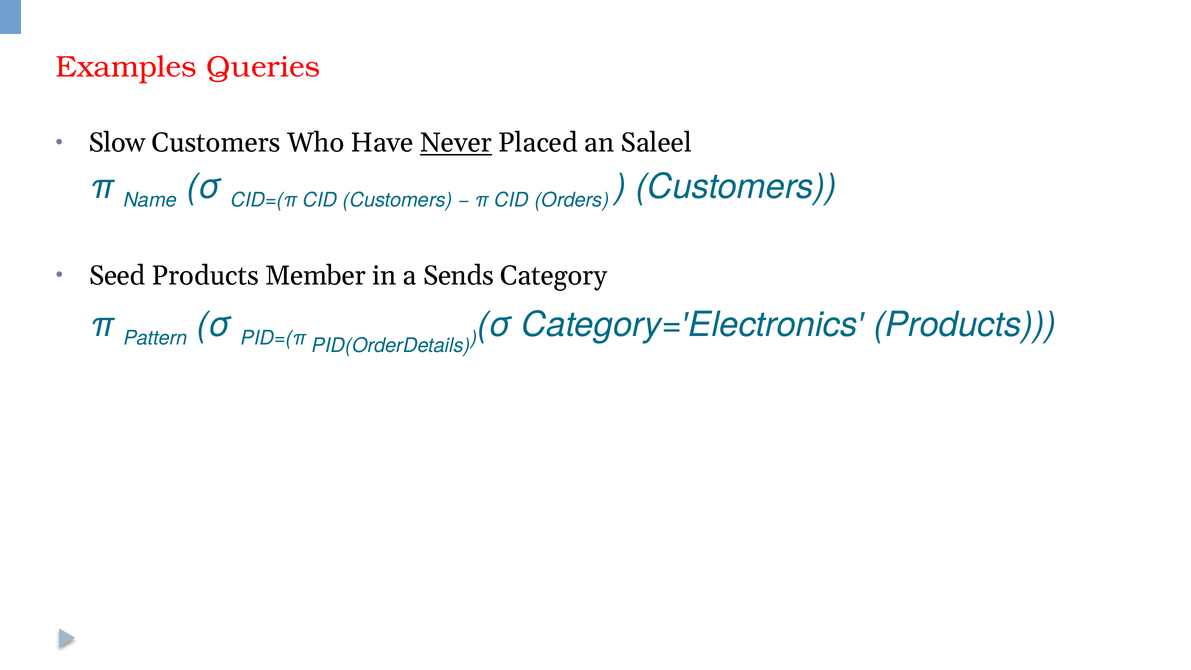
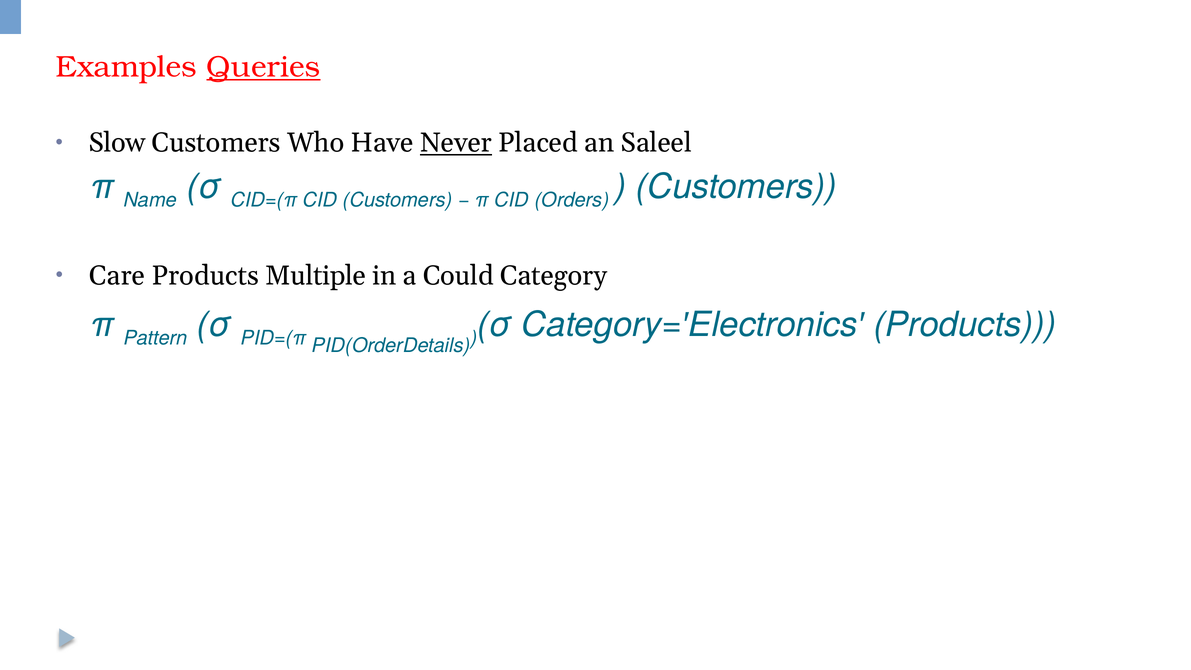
Queries underline: none -> present
Seed: Seed -> Care
Member: Member -> Multiple
Sends: Sends -> Could
